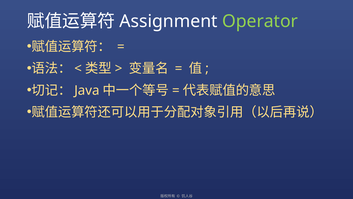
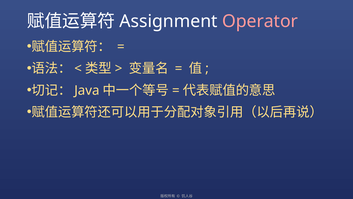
Operator colour: light green -> pink
